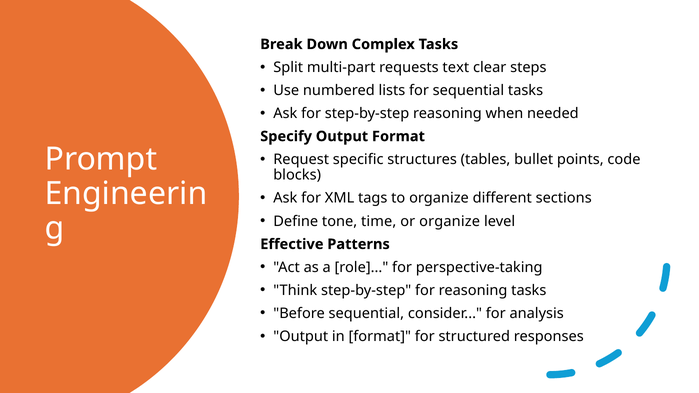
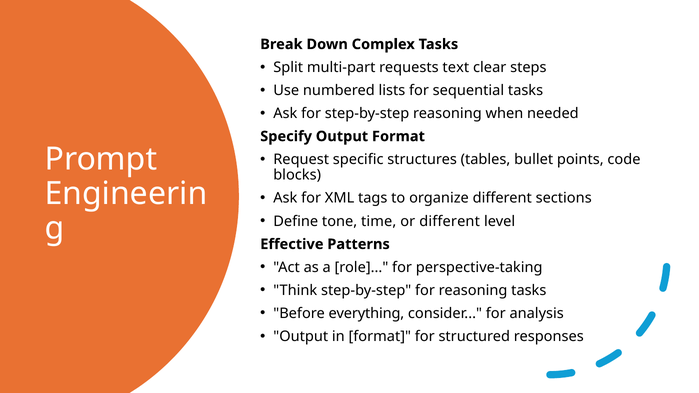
or organize: organize -> different
Before sequential: sequential -> everything
